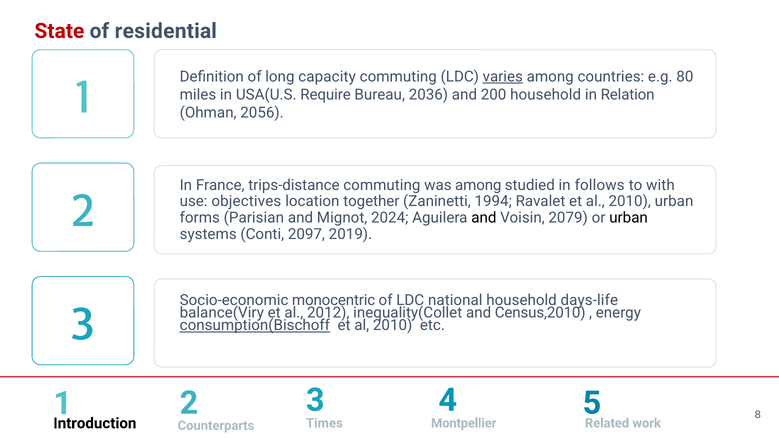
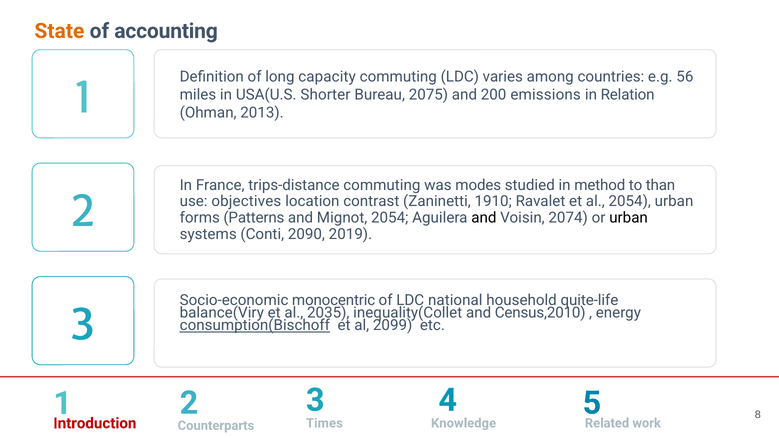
State colour: red -> orange
residential: residential -> accounting
varies underline: present -> none
80: 80 -> 56
Require: Require -> Shorter
2036: 2036 -> 2075
200 household: household -> emissions
2056: 2056 -> 2013
was among: among -> modes
follows: follows -> method
with: with -> than
together: together -> contrast
1994: 1994 -> 1910
Ravalet et al 2010: 2010 -> 2054
Parisian: Parisian -> Patterns
Mignot 2024: 2024 -> 2054
2079: 2079 -> 2074
2097: 2097 -> 2090
days-life: days-life -> quite-life
2012: 2012 -> 2035
2010 at (393, 326): 2010 -> 2099
Introduction colour: black -> red
Montpellier: Montpellier -> Knowledge
